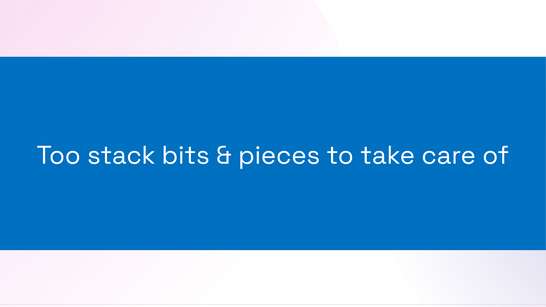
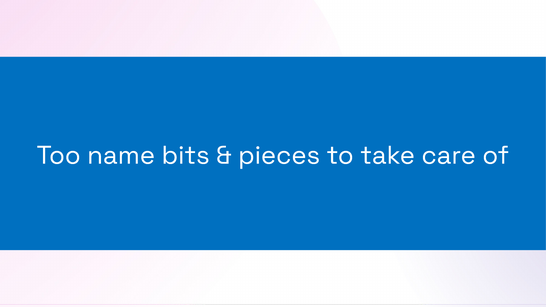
stack: stack -> name
